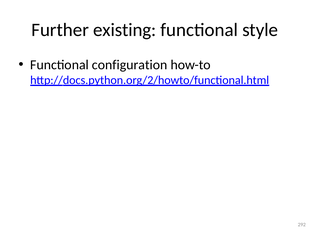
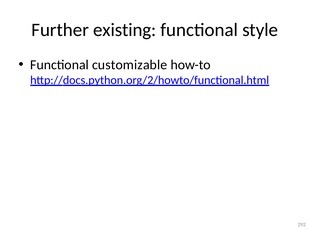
configuration: configuration -> customizable
